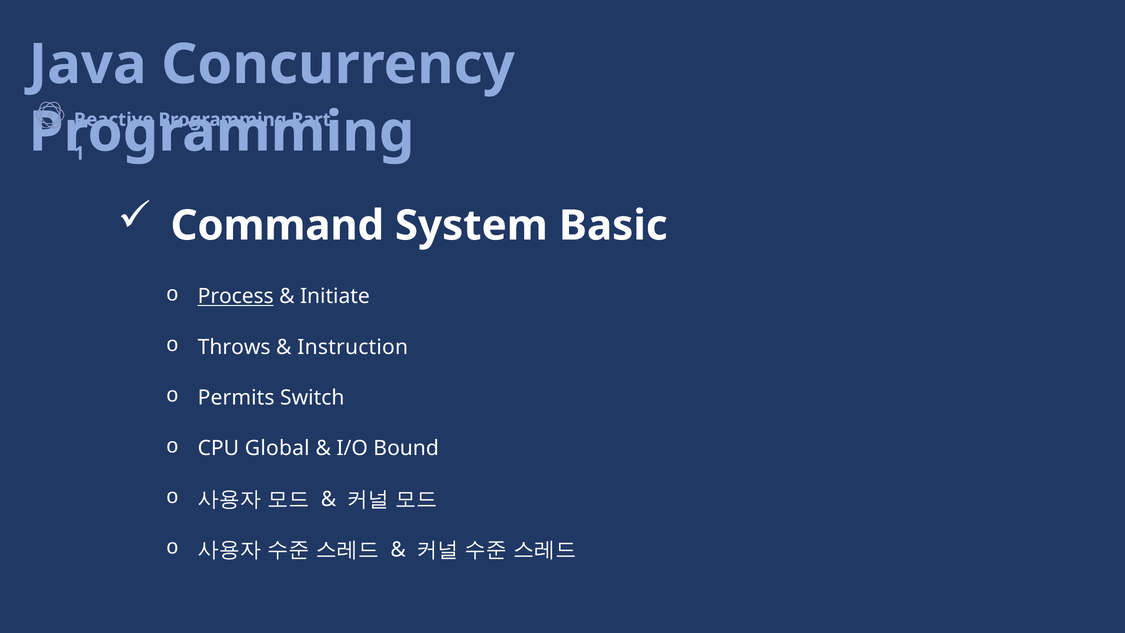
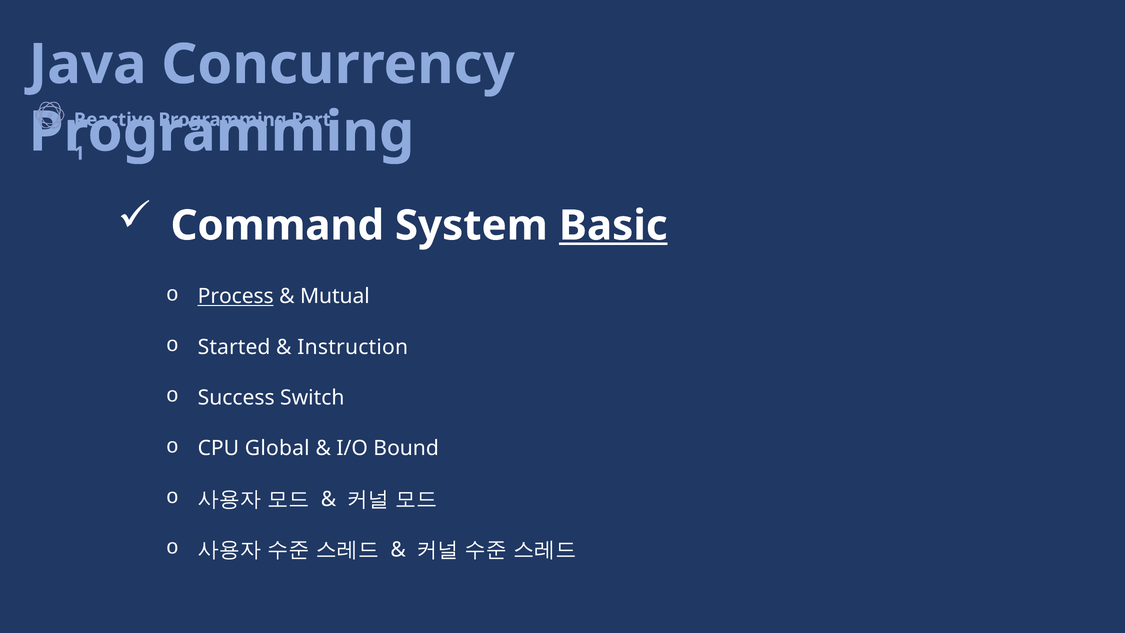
Basic underline: none -> present
Initiate: Initiate -> Mutual
Throws: Throws -> Started
Permits: Permits -> Success
